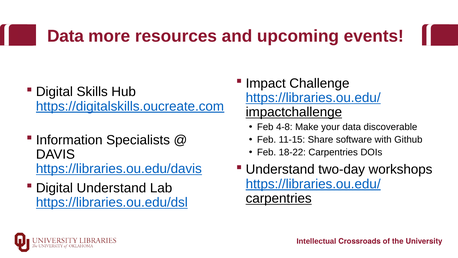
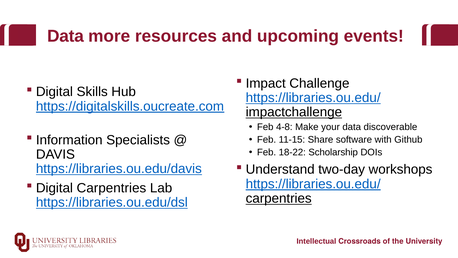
18-22 Carpentries: Carpentries -> Scholarship
Digital Understand: Understand -> Carpentries
